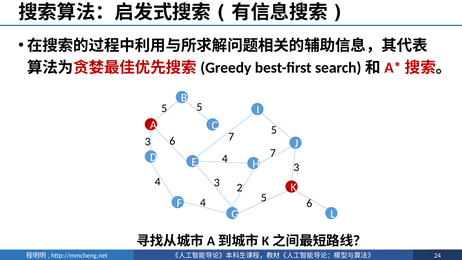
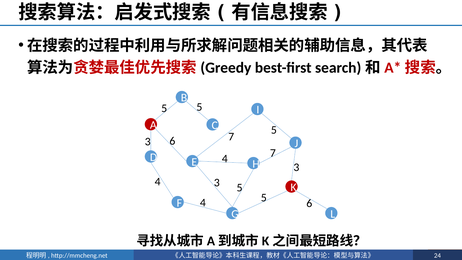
2 at (240, 188): 2 -> 5
